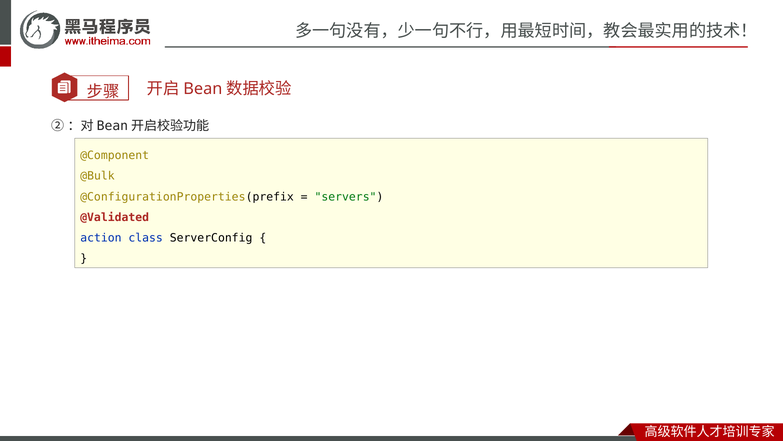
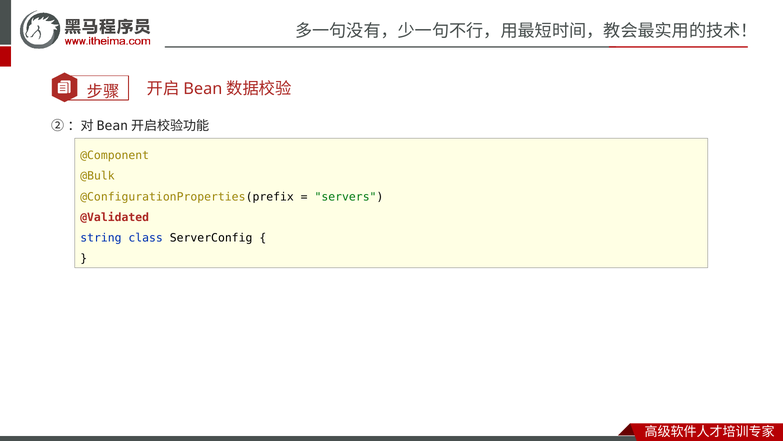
action: action -> string
